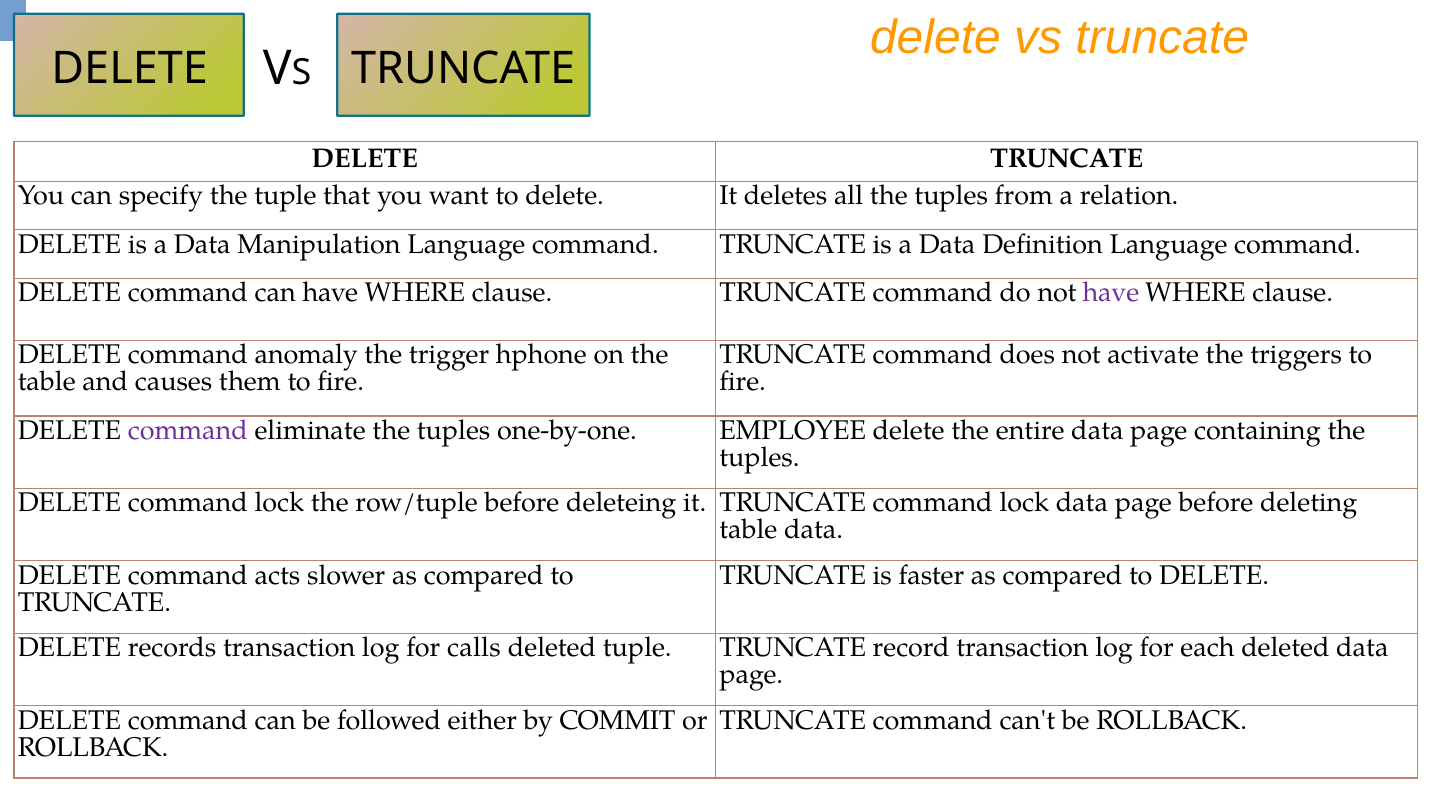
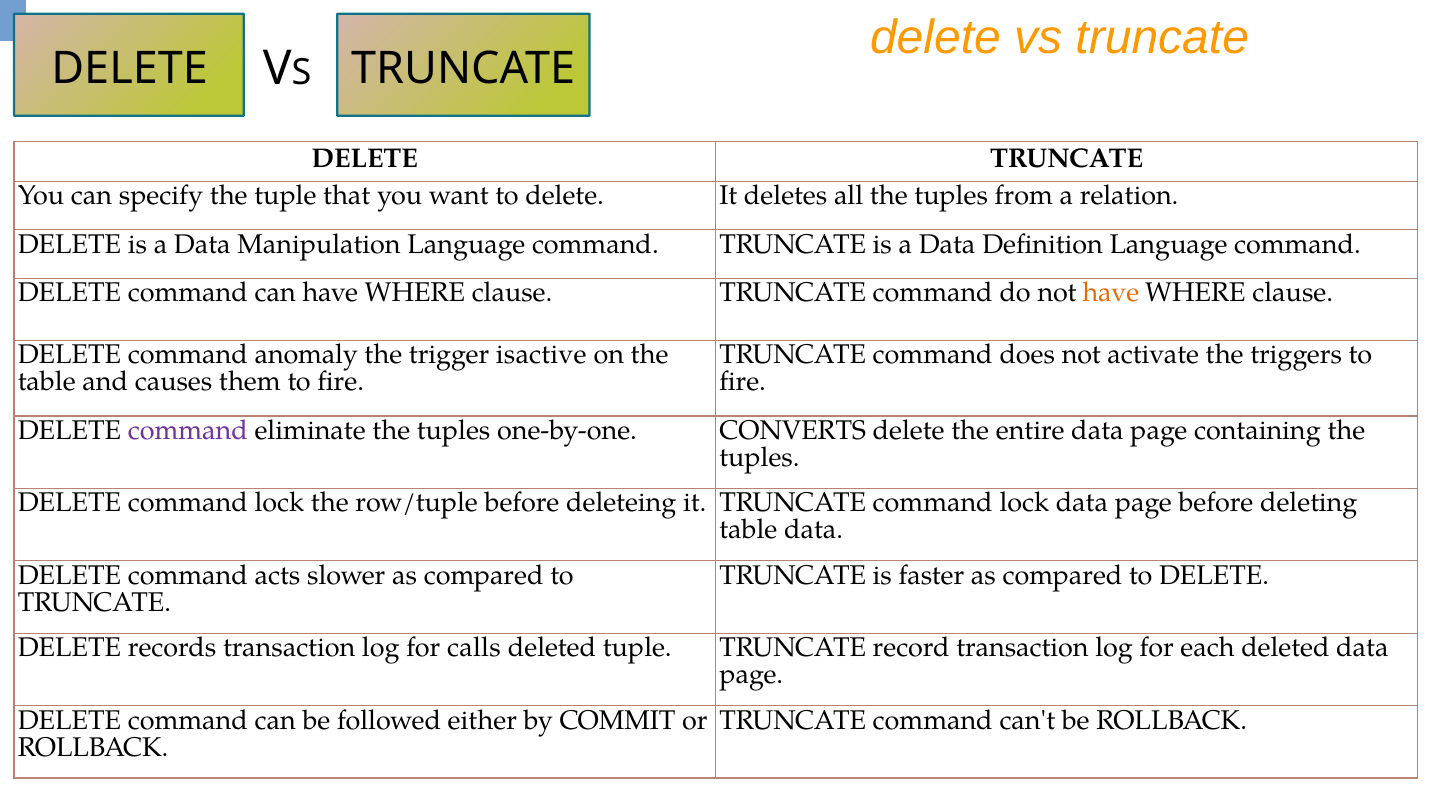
have at (1111, 293) colour: purple -> orange
hphone: hphone -> isactive
EMPLOYEE: EMPLOYEE -> CONVERTS
